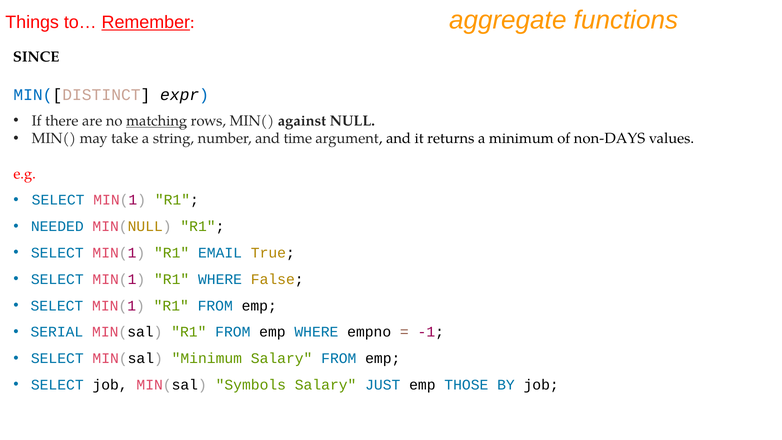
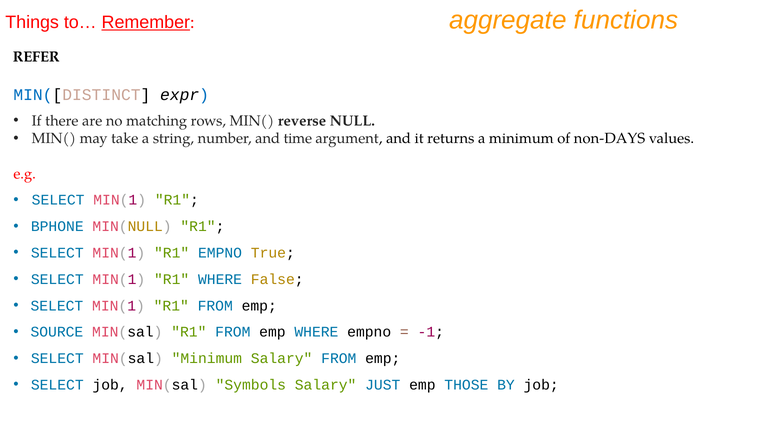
SINCE: SINCE -> REFER
matching underline: present -> none
against: against -> reverse
NEEDED: NEEDED -> BPHONE
R1 EMAIL: EMAIL -> EMPNO
SERIAL: SERIAL -> SOURCE
